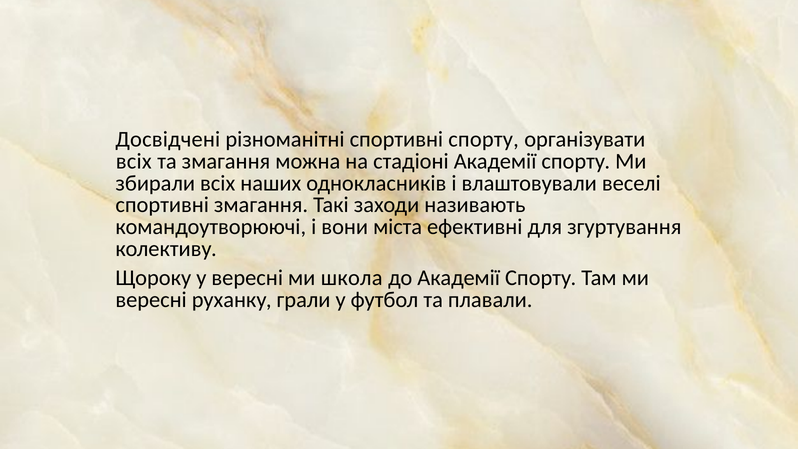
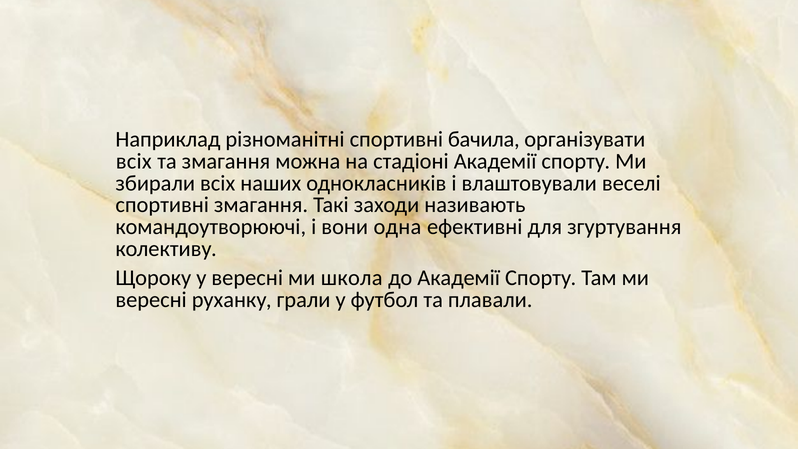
Досвідчені: Досвідчені -> Наприклад
спортивні спорту: спорту -> бачила
міста: міста -> одна
